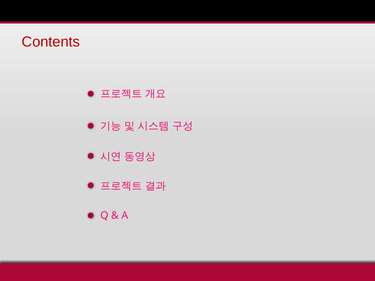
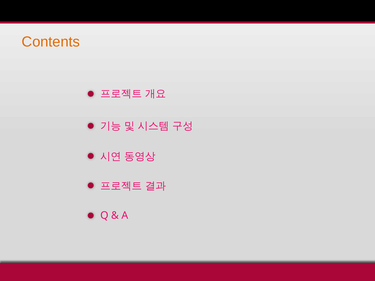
Contents colour: red -> orange
